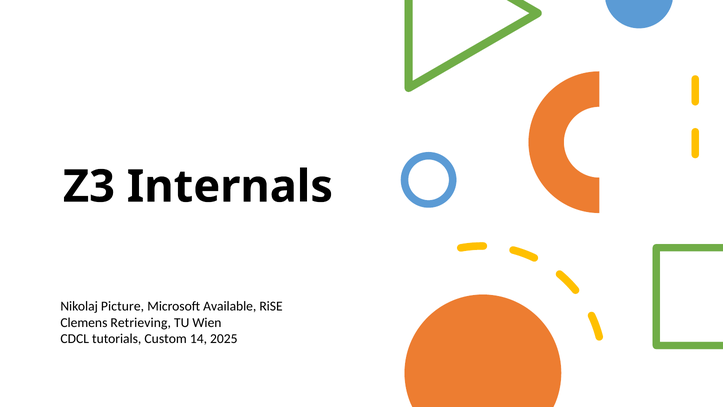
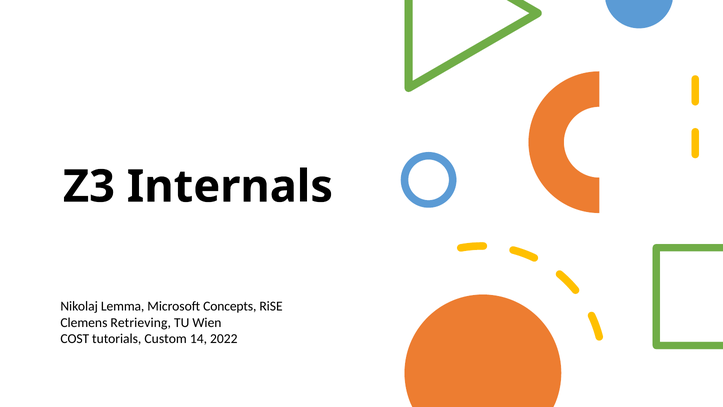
Picture: Picture -> Lemma
Available: Available -> Concepts
CDCL: CDCL -> COST
2025: 2025 -> 2022
